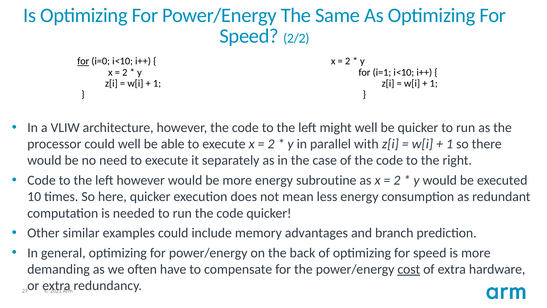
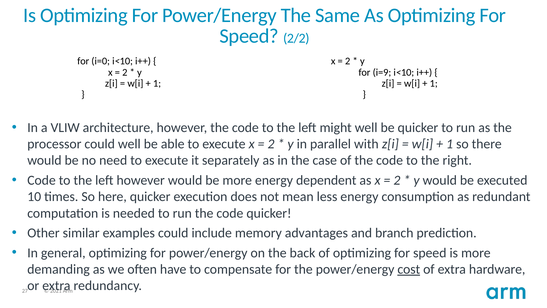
for at (83, 61) underline: present -> none
i=1: i=1 -> i=9
subroutine: subroutine -> dependent
